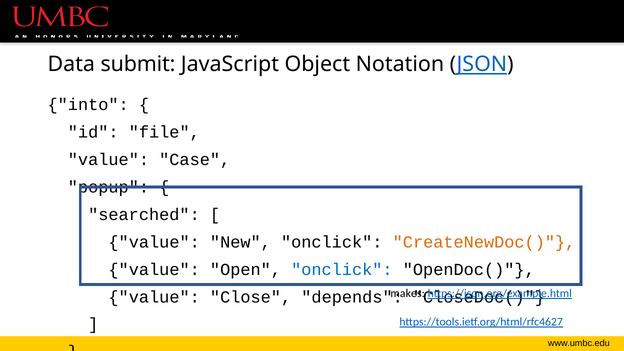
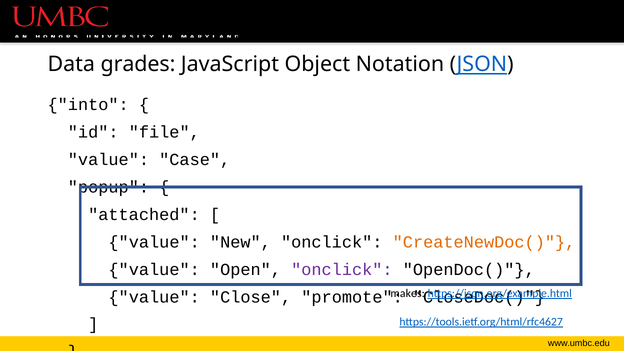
submit: submit -> grades
searched: searched -> attached
onclick at (342, 270) colour: blue -> purple
depends: depends -> promote
